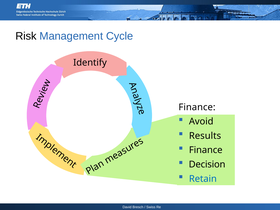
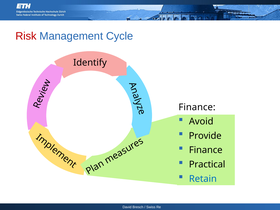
Risk colour: black -> red
Results: Results -> Provide
Decision: Decision -> Practical
